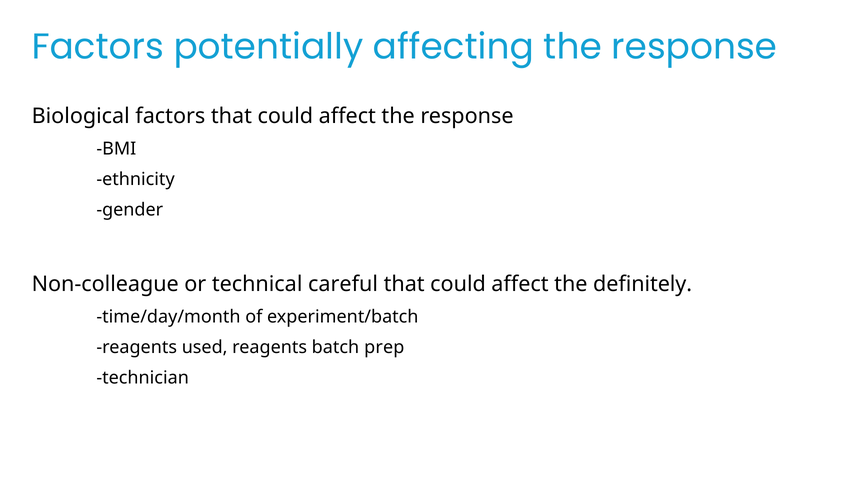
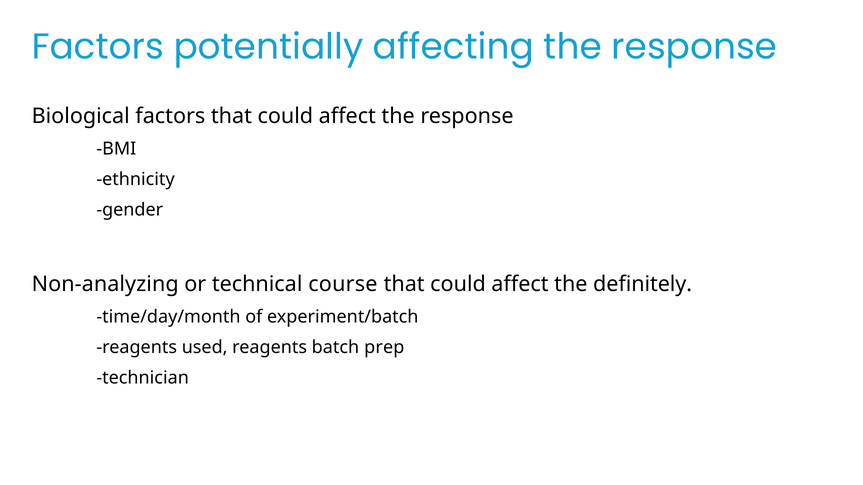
Non-colleague: Non-colleague -> Non-analyzing
careful: careful -> course
